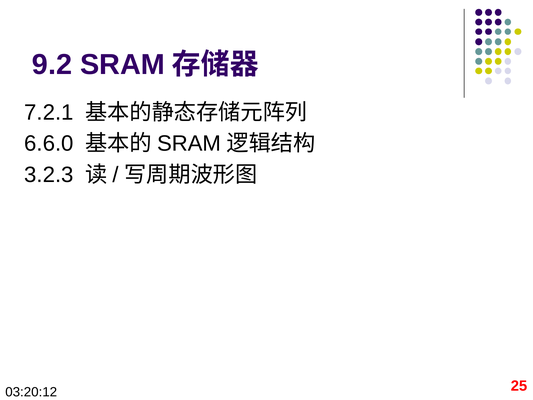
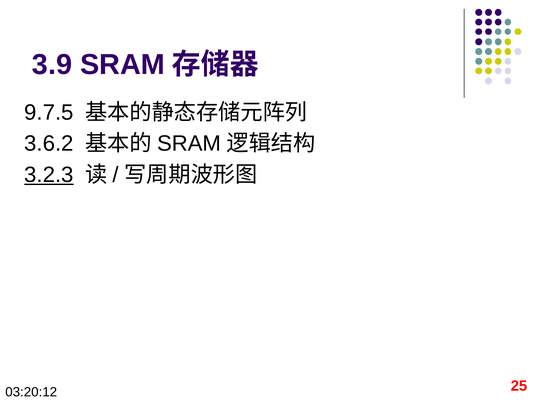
9.2: 9.2 -> 3.9
7.2.1: 7.2.1 -> 9.7.5
6.6.0: 6.6.0 -> 3.6.2
3.2.3 underline: none -> present
